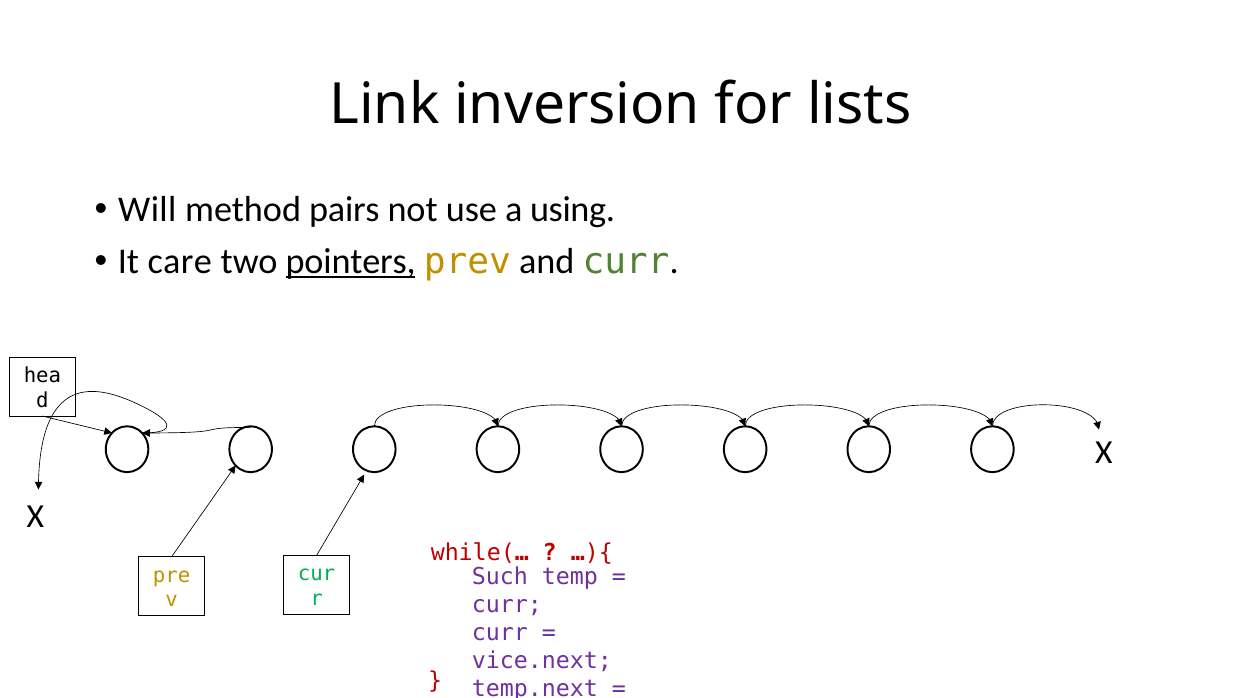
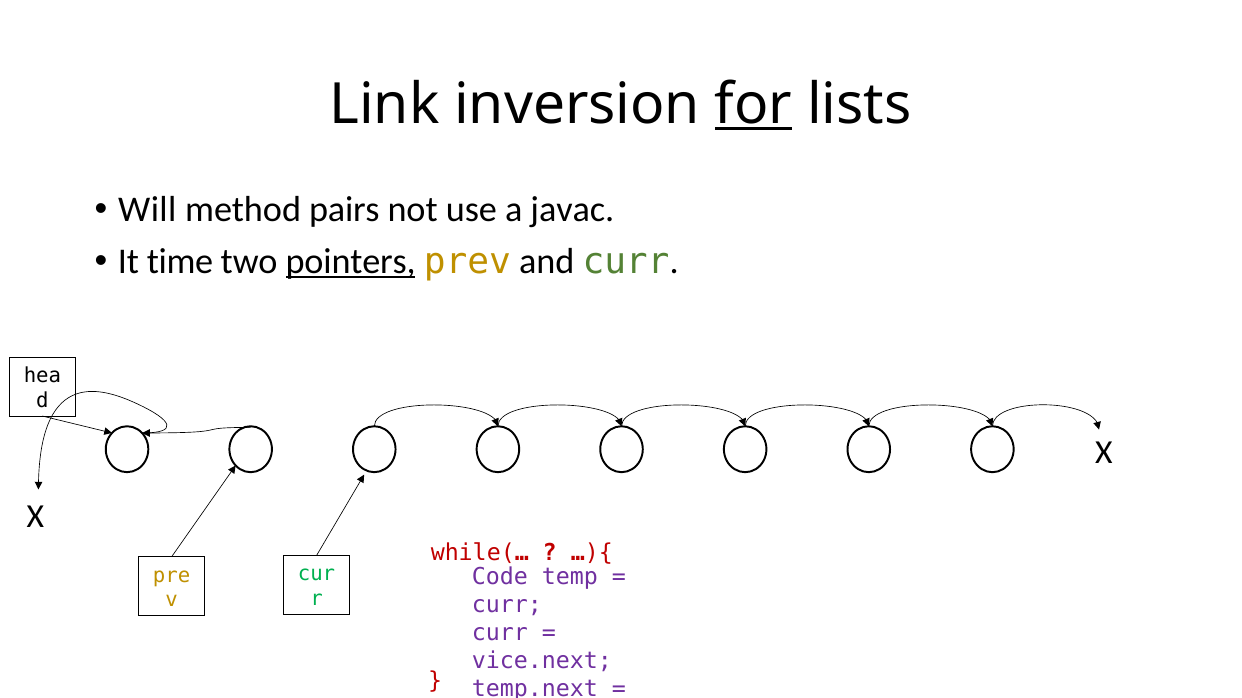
for underline: none -> present
using: using -> javac
care: care -> time
Such: Such -> Code
